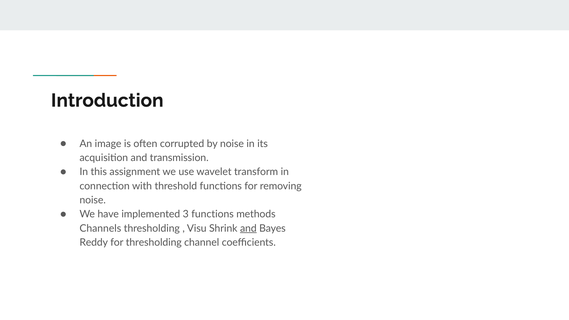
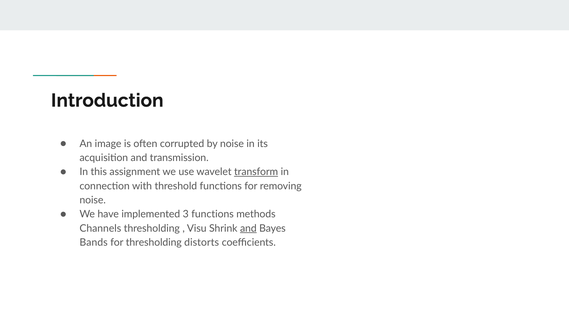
transform underline: none -> present
Reddy: Reddy -> Bands
channel: channel -> distorts
